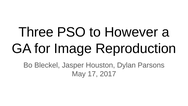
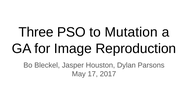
However: However -> Mutation
